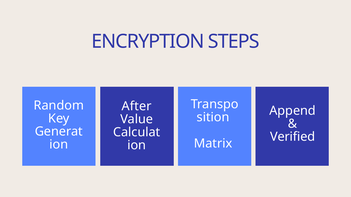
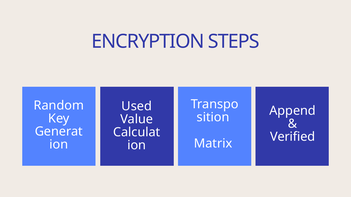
After: After -> Used
